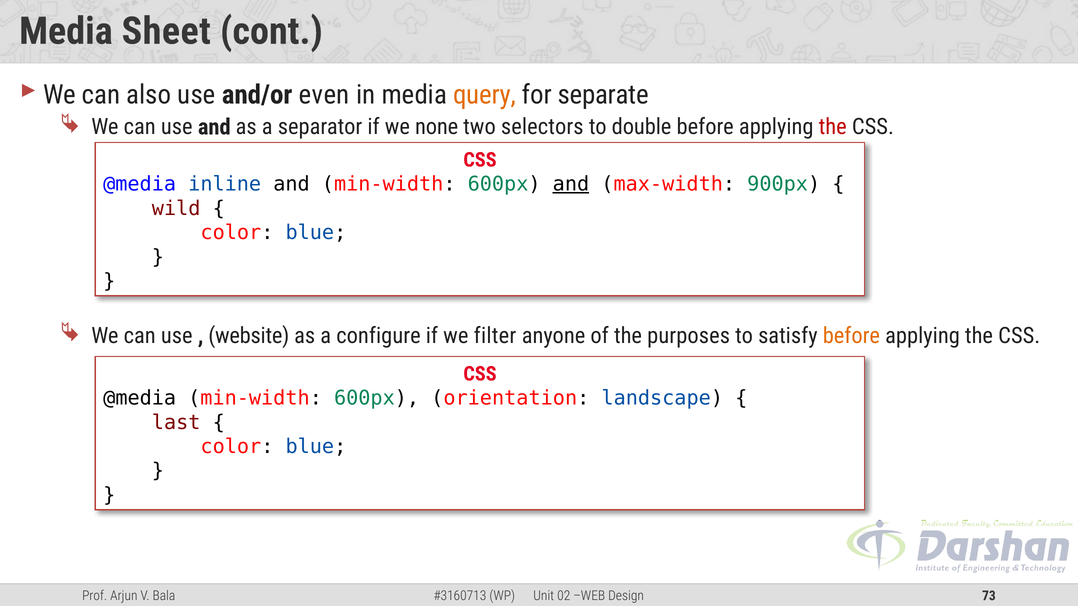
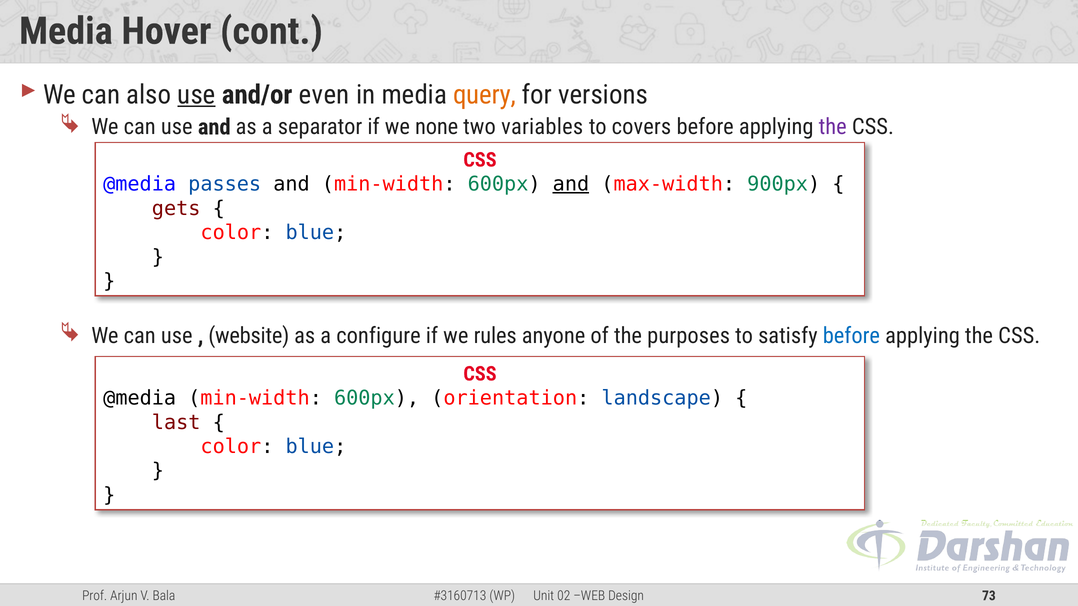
Sheet: Sheet -> Hover
use at (196, 95) underline: none -> present
separate: separate -> versions
selectors: selectors -> variables
double: double -> covers
the at (833, 127) colour: red -> purple
inline: inline -> passes
wild: wild -> gets
filter: filter -> rules
before at (851, 336) colour: orange -> blue
